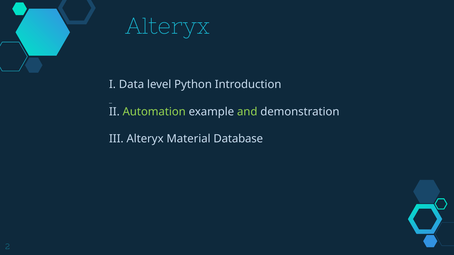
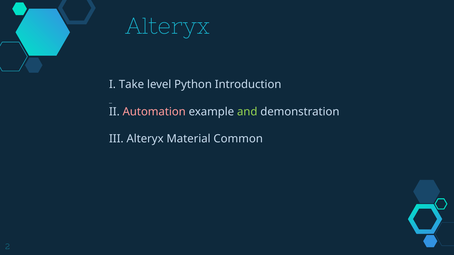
Data: Data -> Take
Automation colour: light green -> pink
Database: Database -> Common
